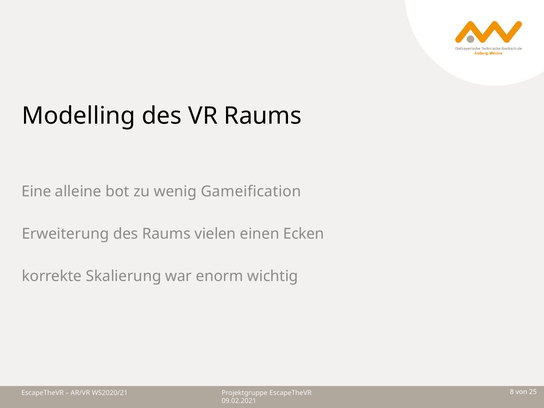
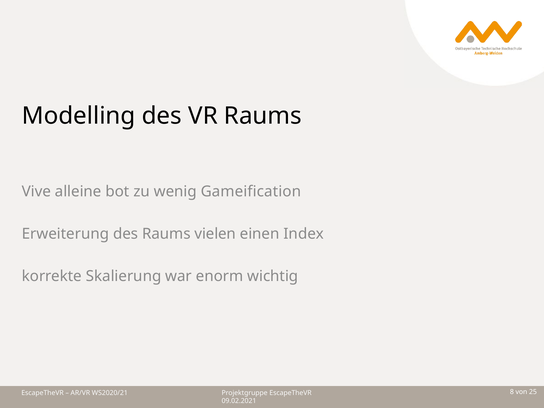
Eine: Eine -> Vive
Ecken: Ecken -> Index
